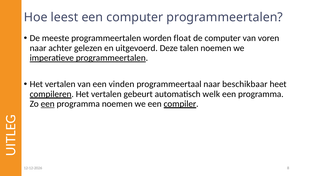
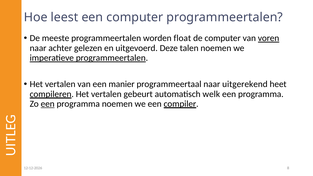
voren underline: none -> present
vinden: vinden -> manier
beschikbaar: beschikbaar -> uitgerekend
